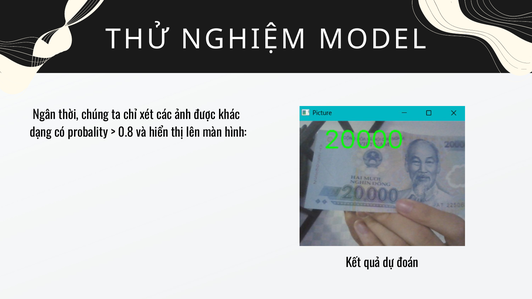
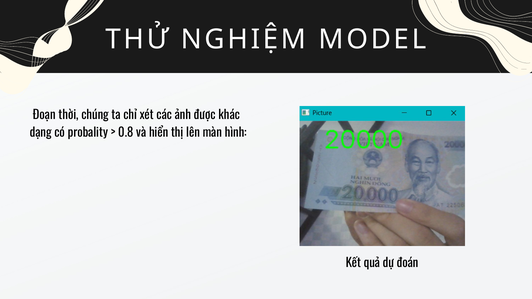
Ngân: Ngân -> Đoạn
